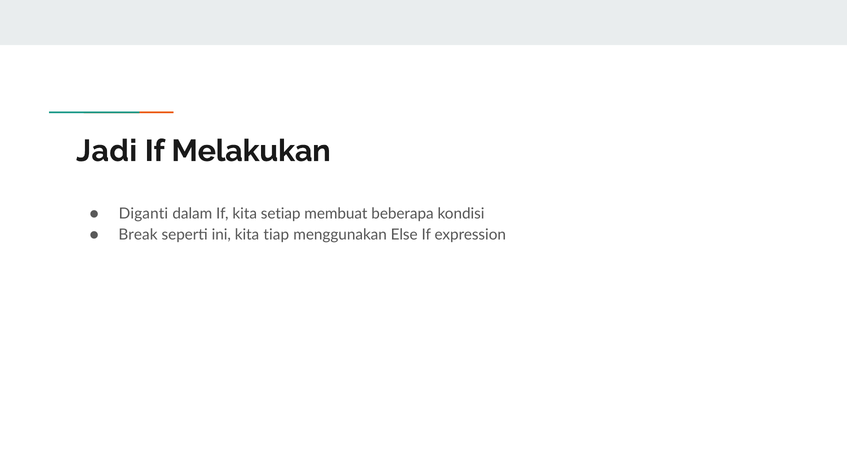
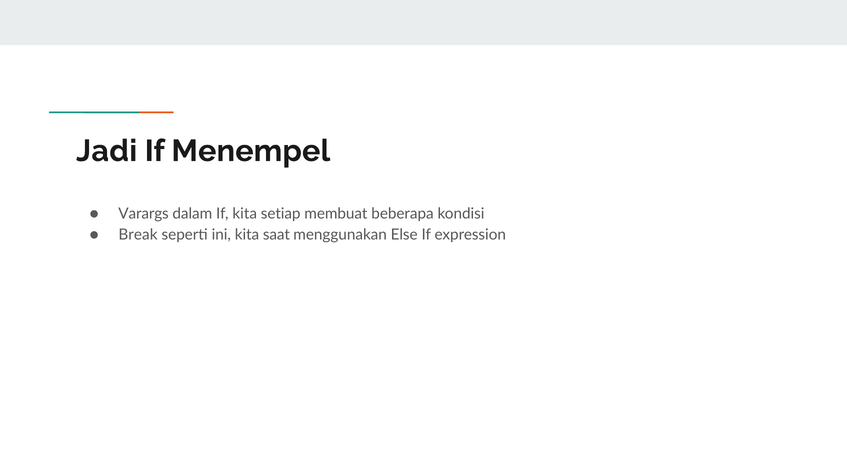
Melakukan: Melakukan -> Menempel
Diganti: Diganti -> Varargs
tiap: tiap -> saat
